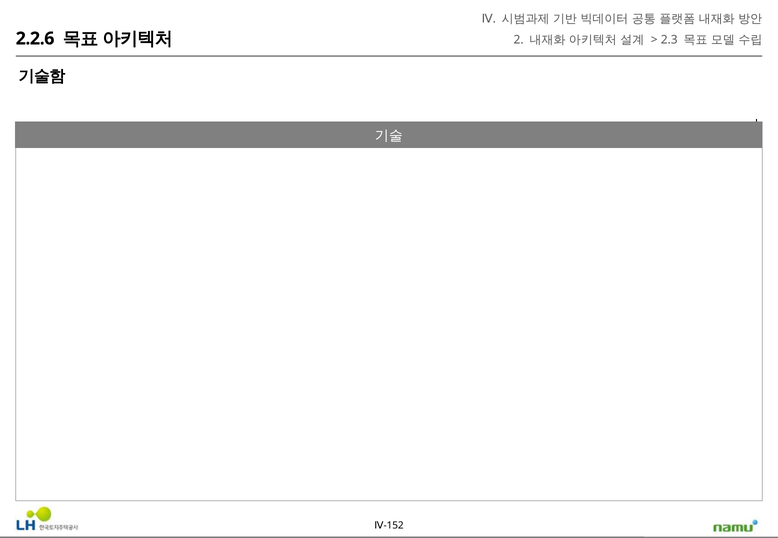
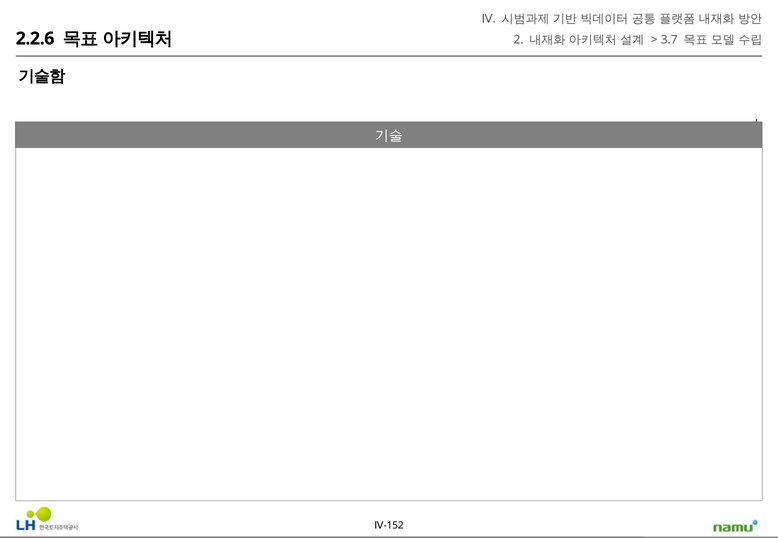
2.3: 2.3 -> 3.7
